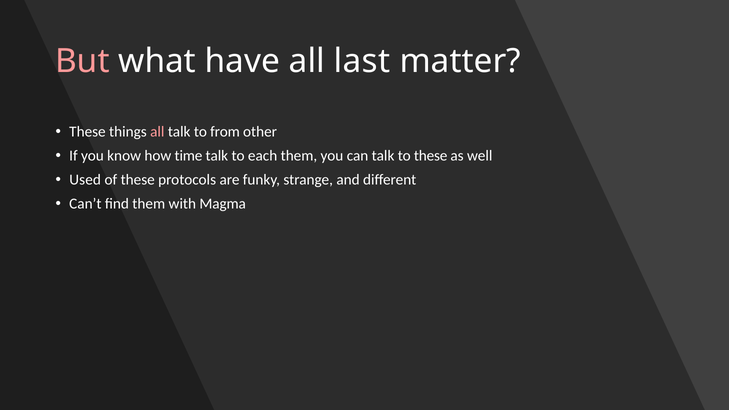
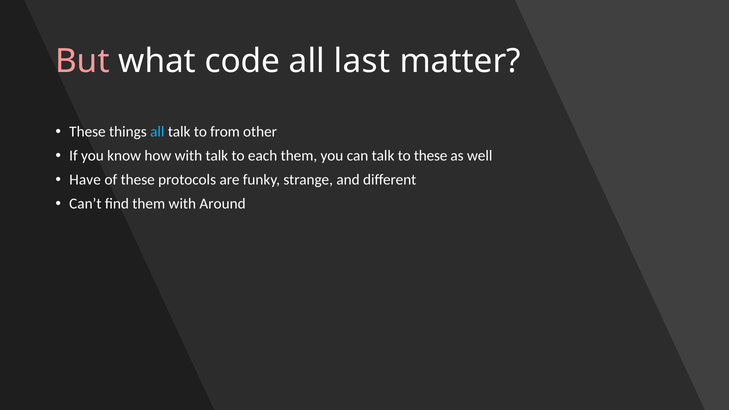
have: have -> code
all at (157, 132) colour: pink -> light blue
how time: time -> with
Used: Used -> Have
Magma: Magma -> Around
